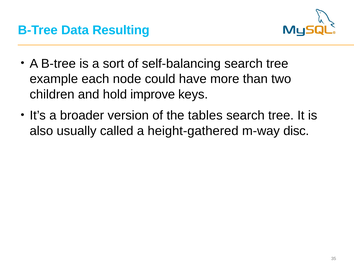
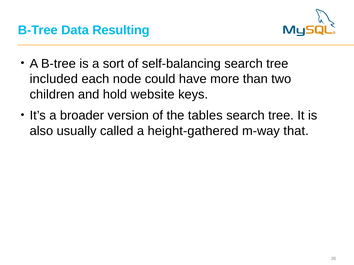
example: example -> included
improve: improve -> website
disc: disc -> that
